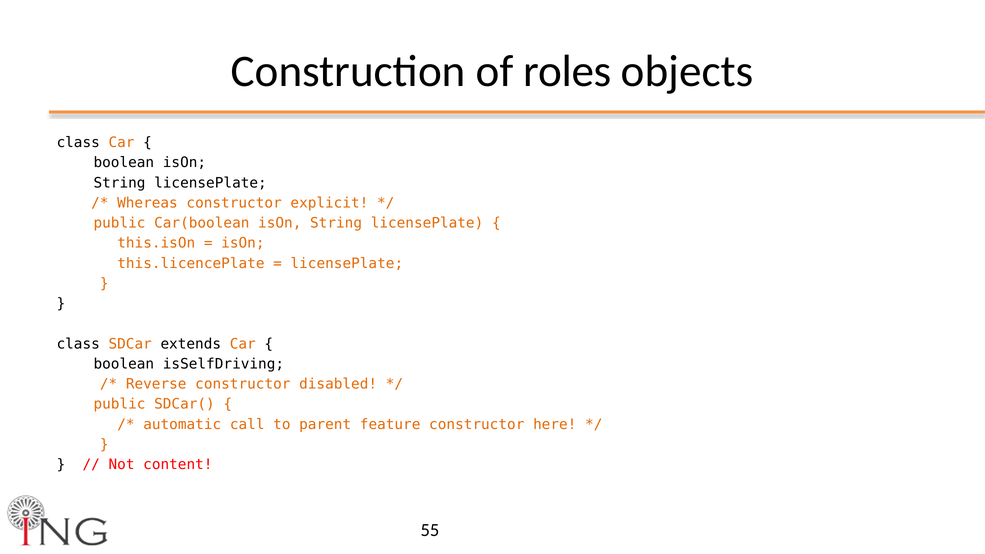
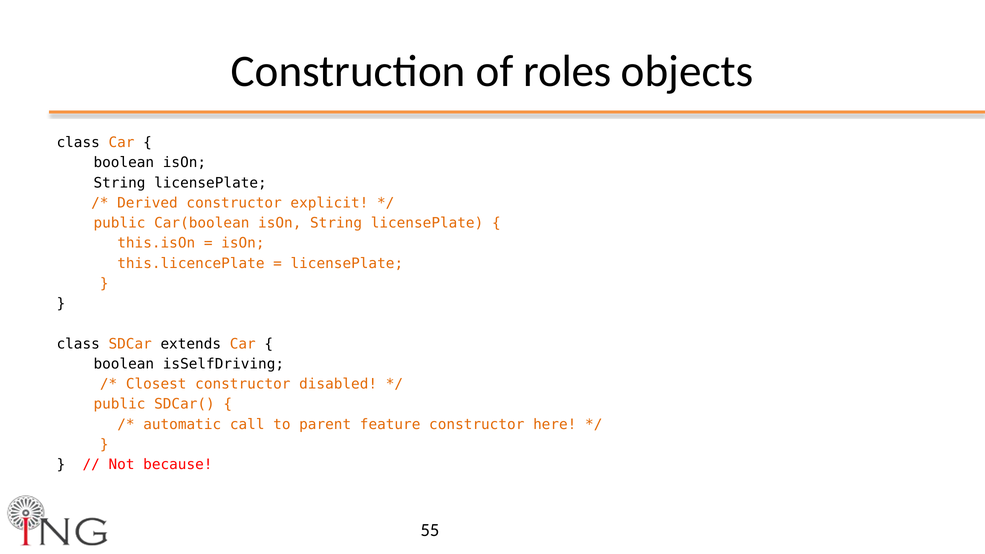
Whereas: Whereas -> Derived
Reverse: Reverse -> Closest
content: content -> because
